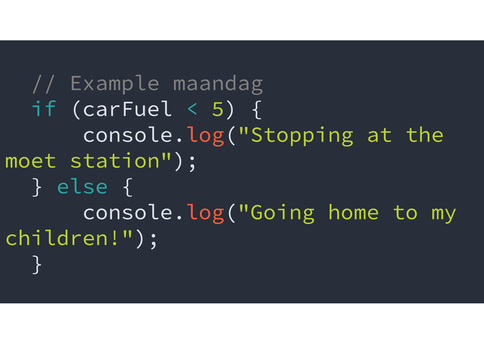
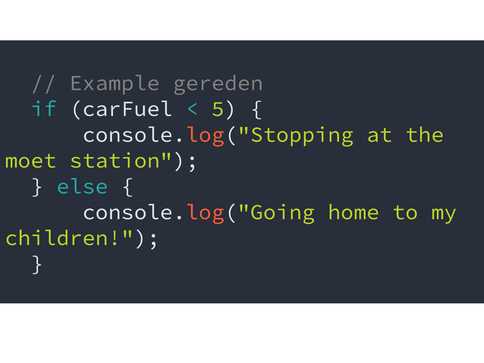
maandag: maandag -> gereden
